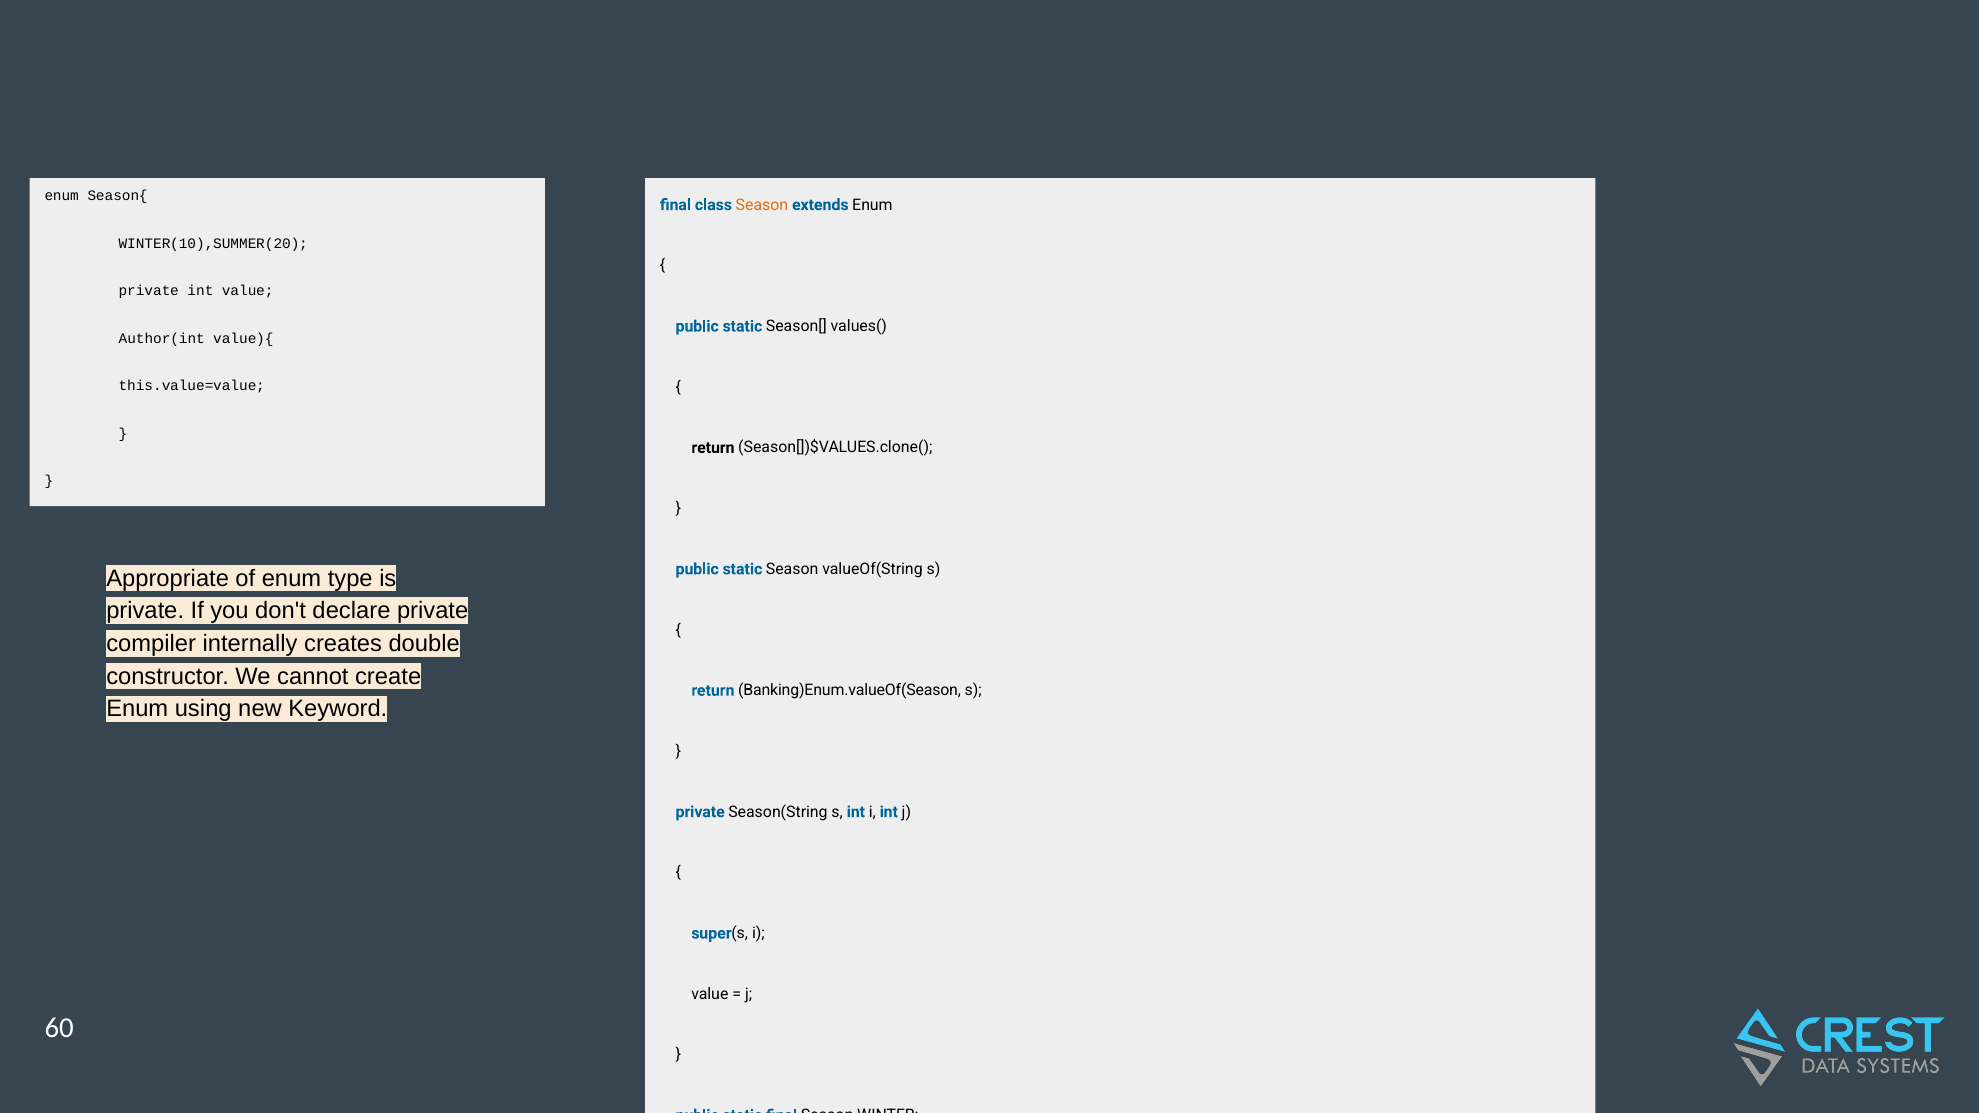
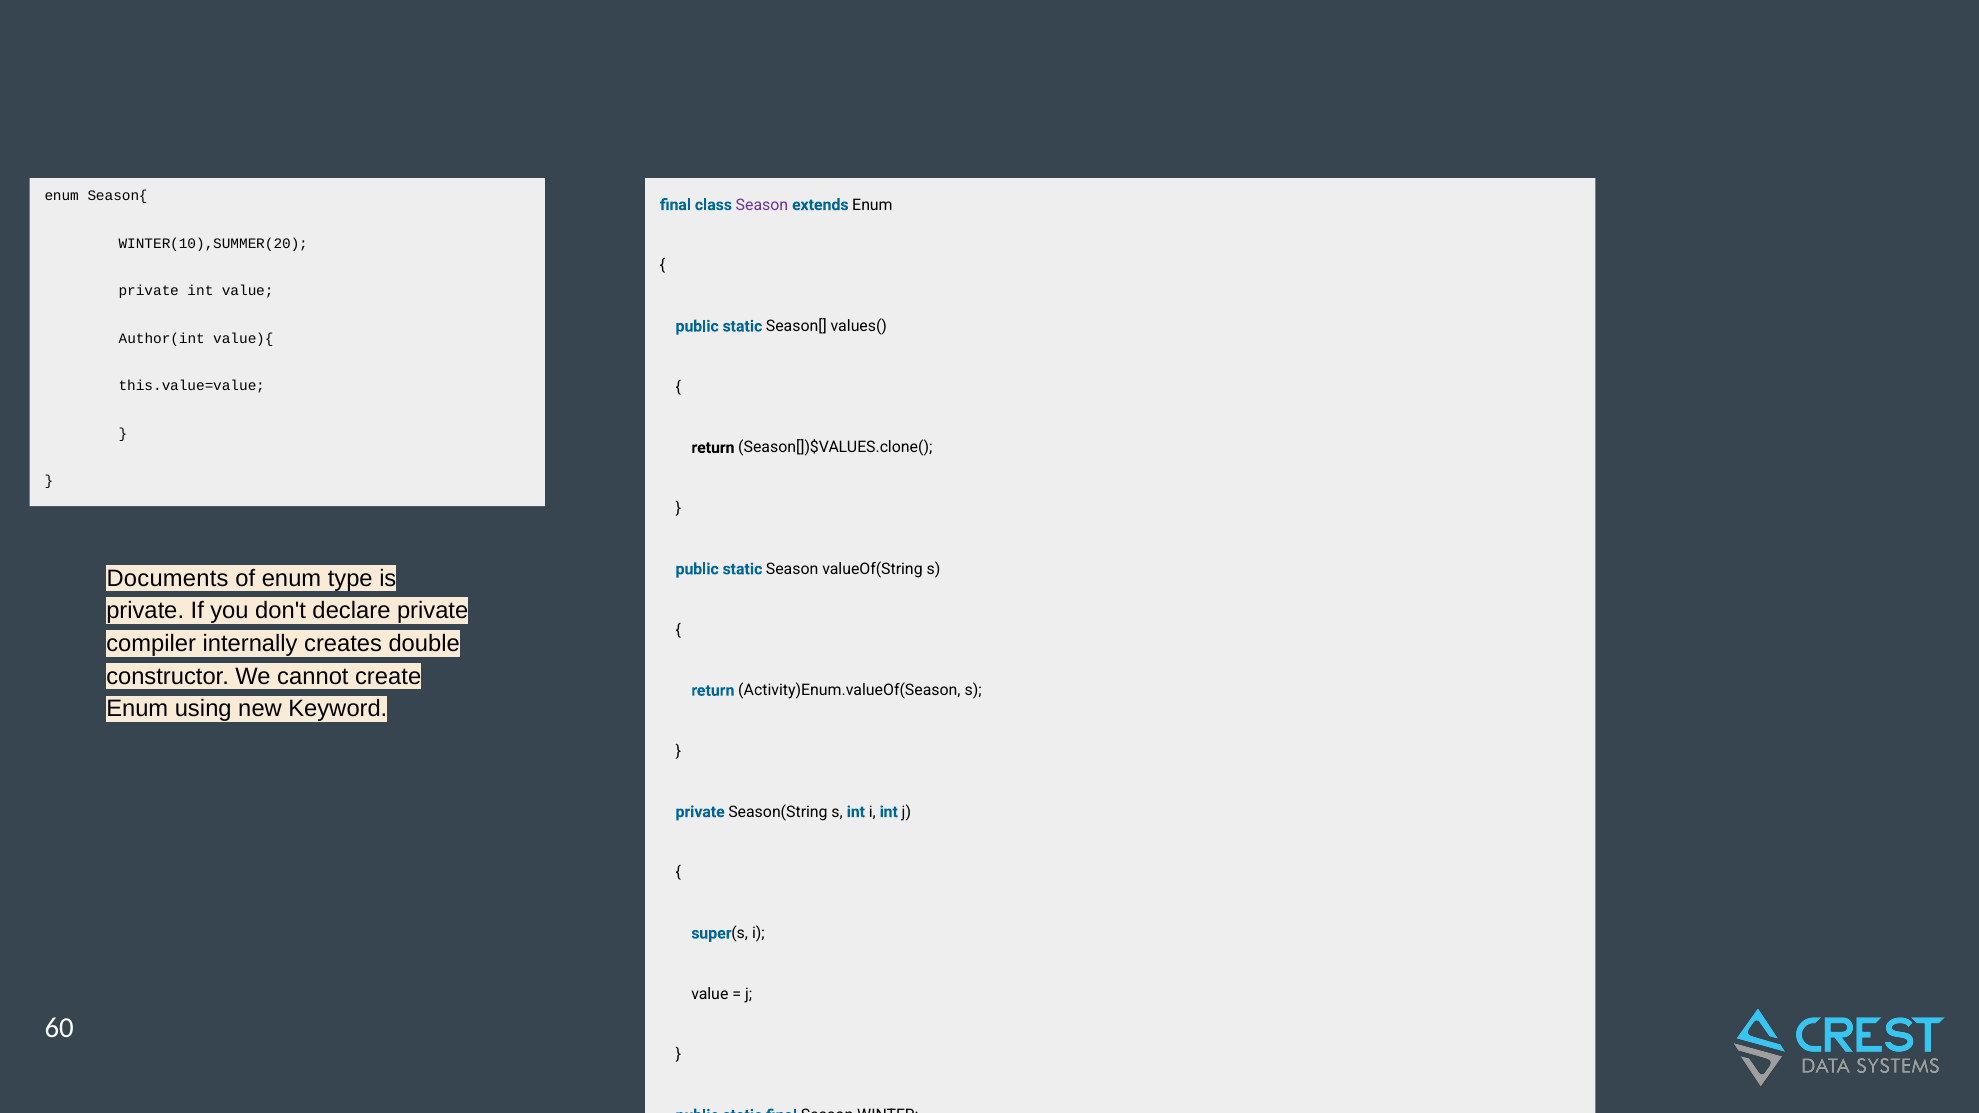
Season at (762, 205) colour: orange -> purple
Appropriate: Appropriate -> Documents
Banking)Enum.valueOf(Season: Banking)Enum.valueOf(Season -> Activity)Enum.valueOf(Season
